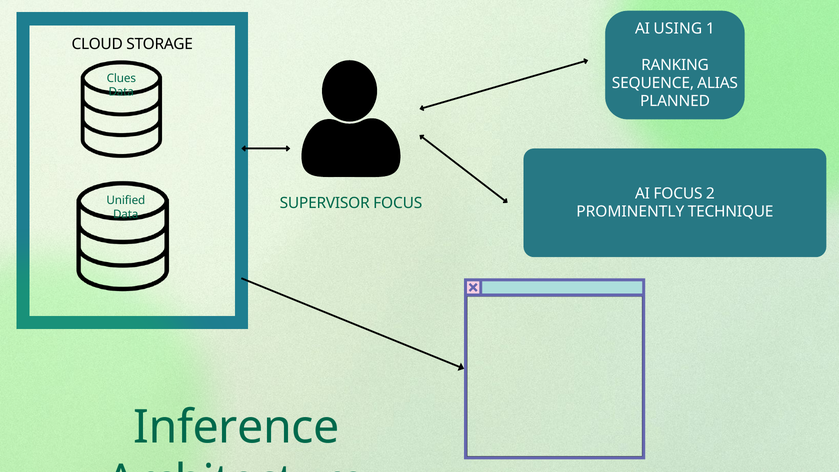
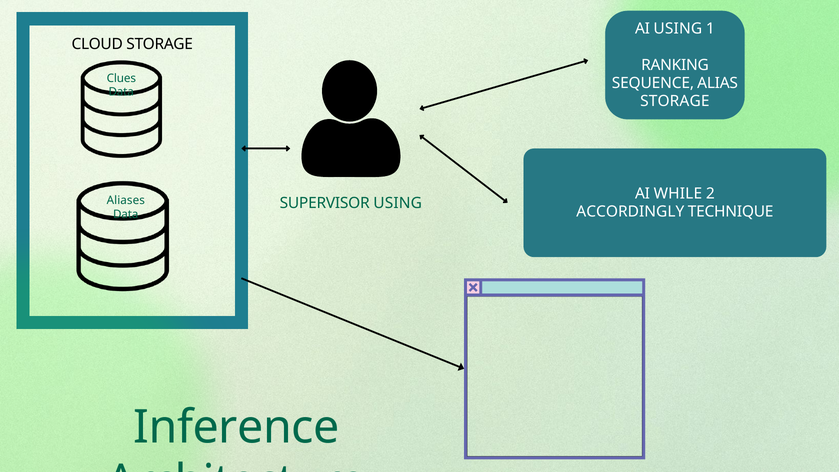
PLANNED at (675, 101): PLANNED -> STORAGE
AI FOCUS: FOCUS -> WHILE
Unified: Unified -> Aliases
SUPERVISOR FOCUS: FOCUS -> USING
PROMINENTLY: PROMINENTLY -> ACCORDINGLY
